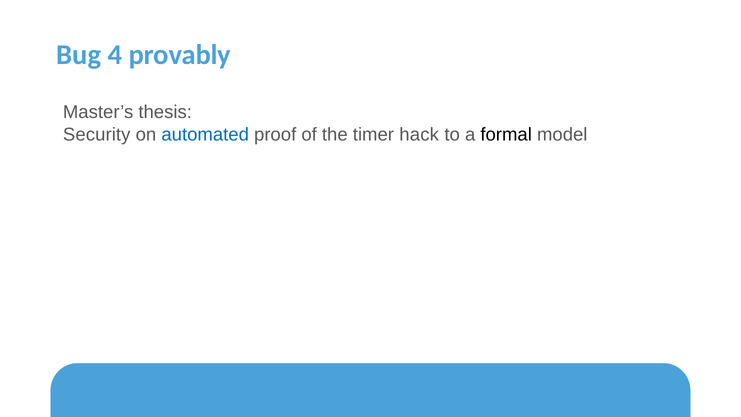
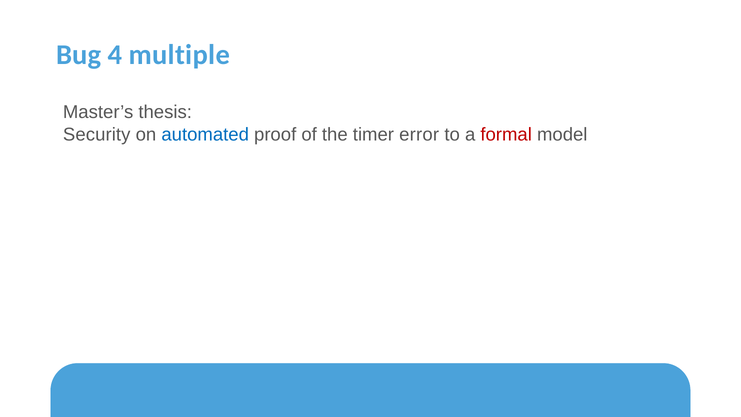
provably: provably -> multiple
hack: hack -> error
formal colour: black -> red
